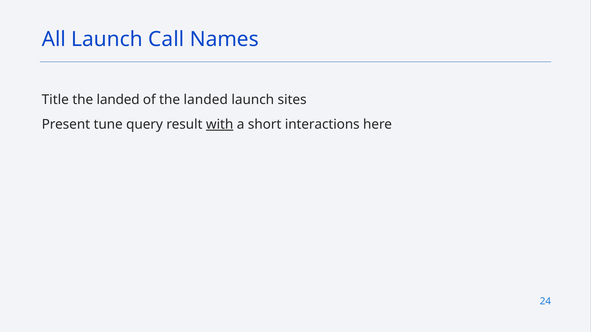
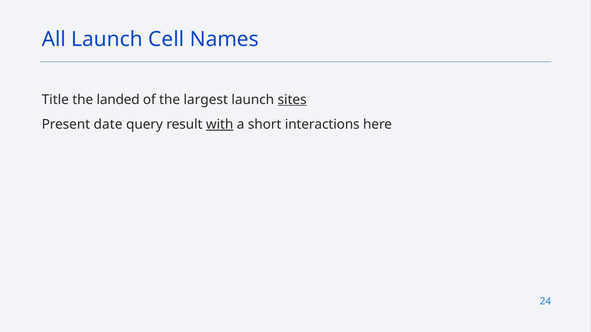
Call: Call -> Cell
of the landed: landed -> largest
sites underline: none -> present
tune: tune -> date
